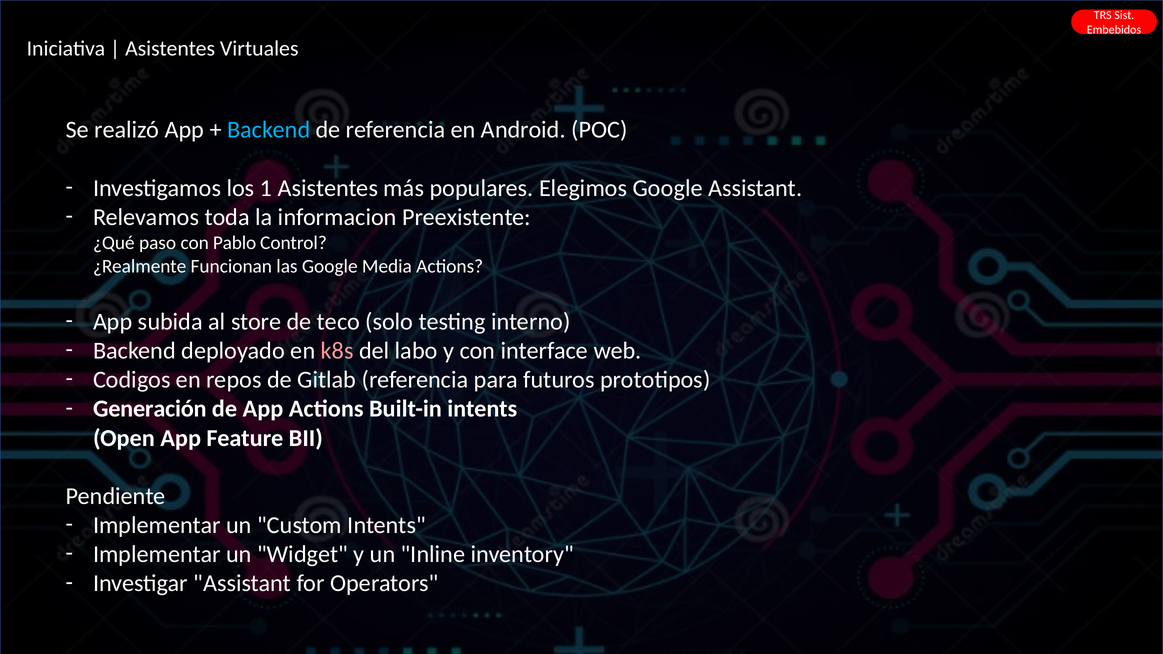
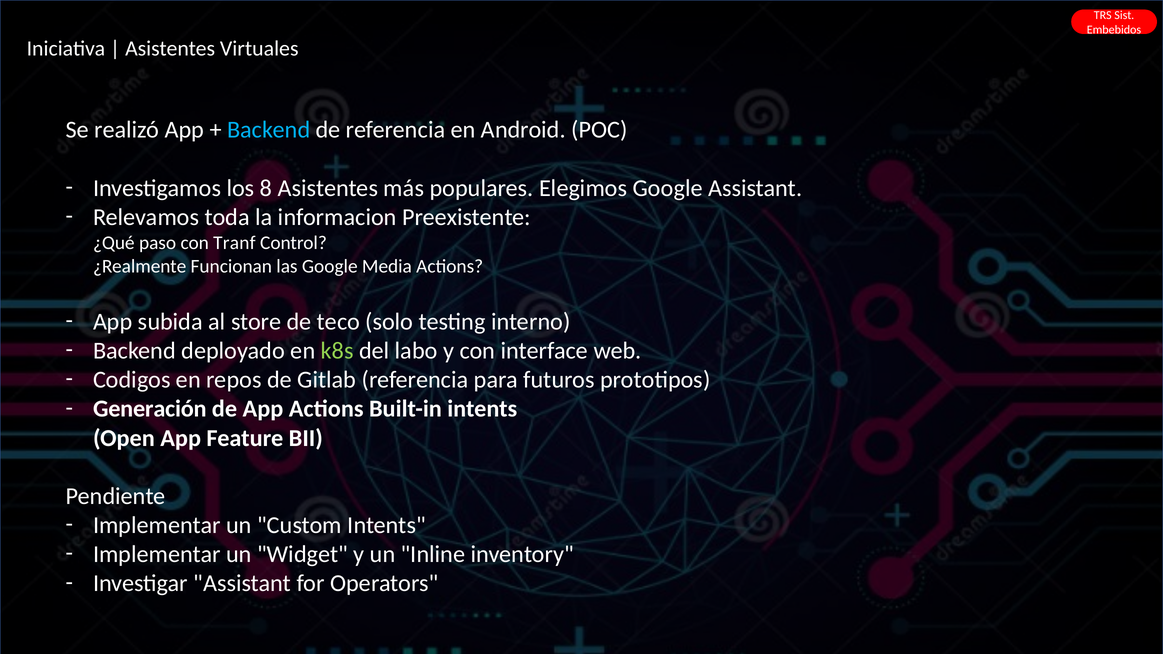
1: 1 -> 8
Pablo: Pablo -> Tranf
k8s colour: pink -> light green
